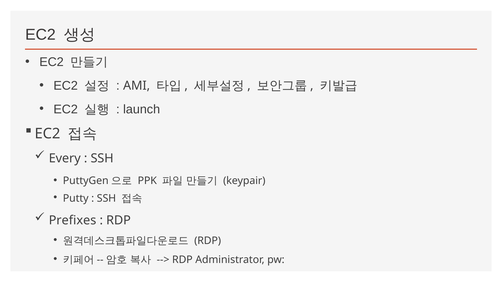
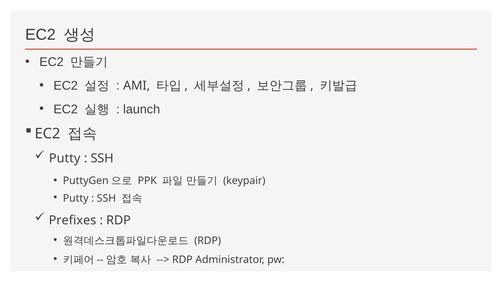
Every at (65, 158): Every -> Putty
